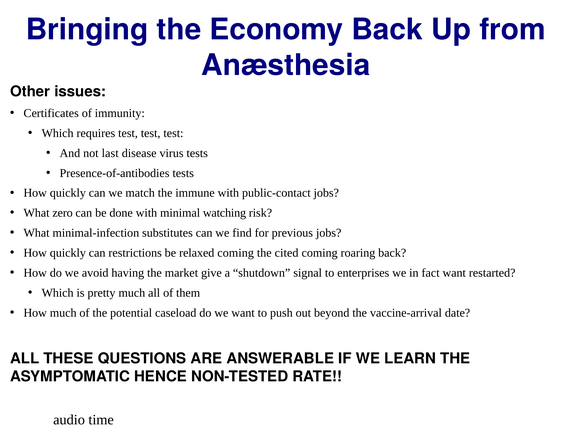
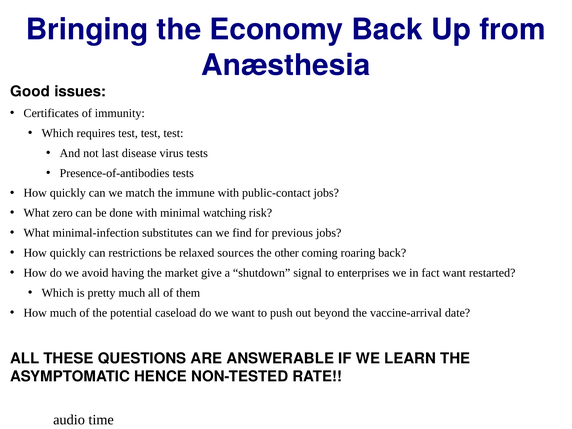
Other: Other -> Good
relaxed coming: coming -> sources
cited: cited -> other
